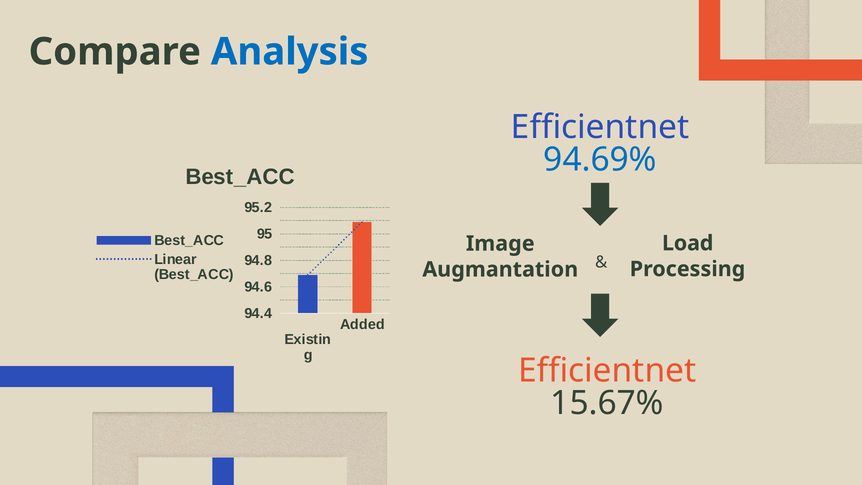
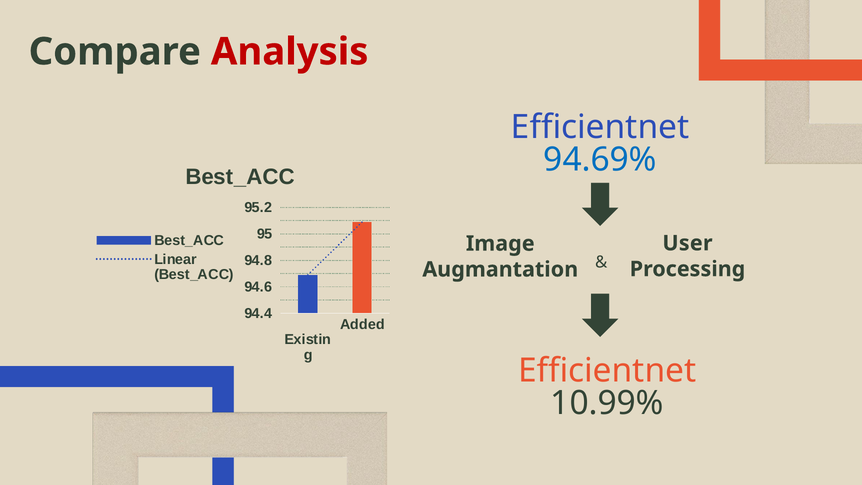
Analysis colour: blue -> red
Load: Load -> User
15.67%: 15.67% -> 10.99%
